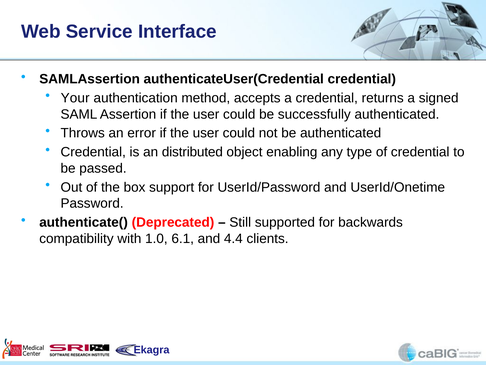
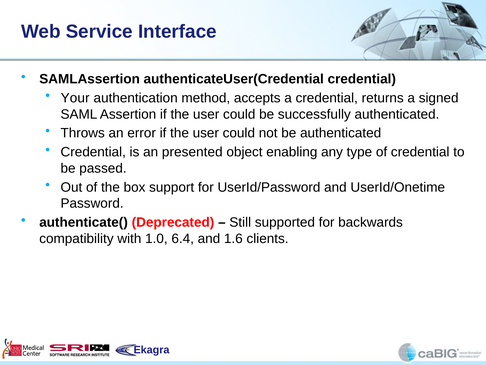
distributed: distributed -> presented
6.1: 6.1 -> 6.4
4.4: 4.4 -> 1.6
